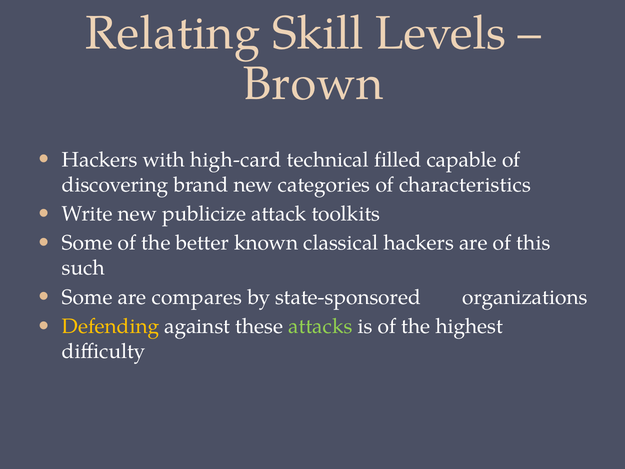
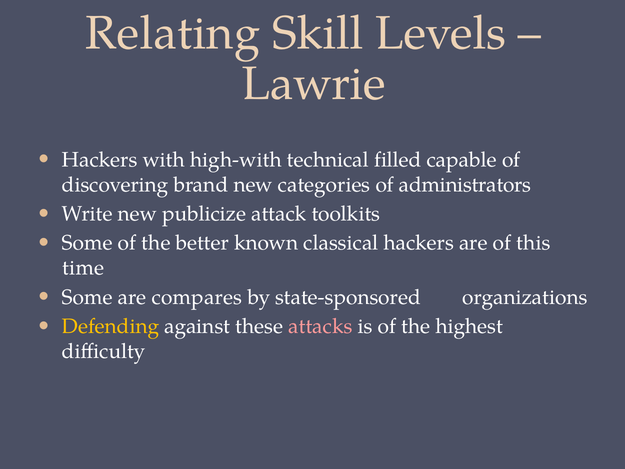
Brown: Brown -> Lawrie
high-card: high-card -> high-with
characteristics: characteristics -> administrators
such: such -> time
attacks colour: light green -> pink
